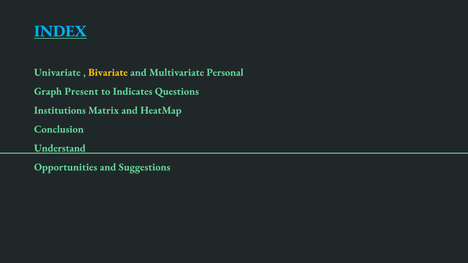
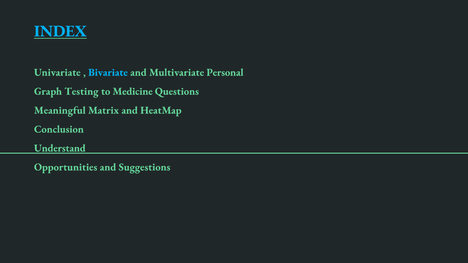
Bivariate colour: yellow -> light blue
Present: Present -> Testing
Indicates: Indicates -> Medicine
Institutions: Institutions -> Meaningful
